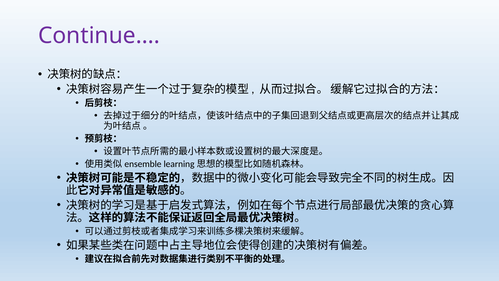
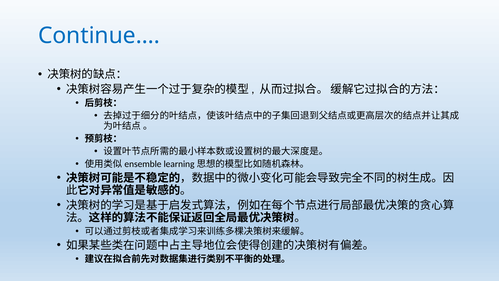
Continue… colour: purple -> blue
